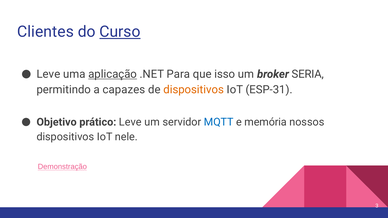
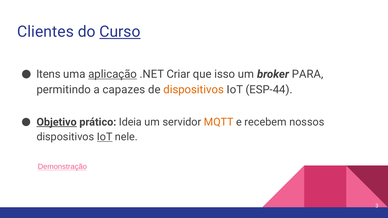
Leve at (48, 74): Leve -> Itens
Para: Para -> Criar
SERIA: SERIA -> PARA
ESP-31: ESP-31 -> ESP-44
Objetivo underline: none -> present
prático Leve: Leve -> Ideia
MQTT colour: blue -> orange
memória: memória -> recebem
IoT at (105, 137) underline: none -> present
